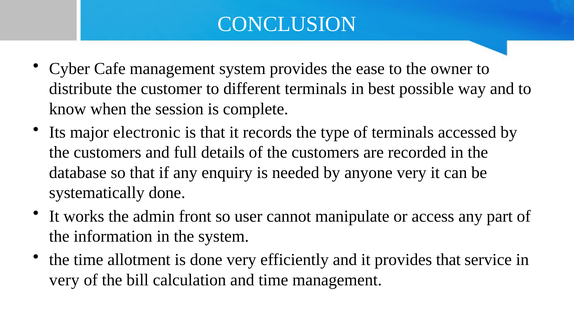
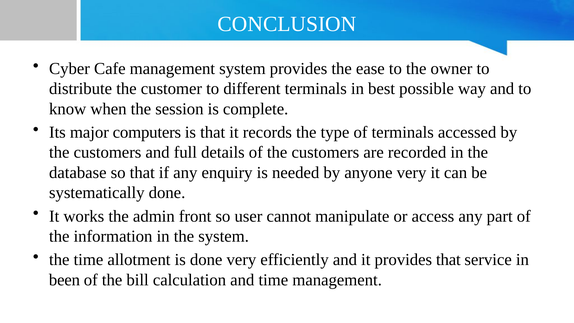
electronic: electronic -> computers
very at (64, 280): very -> been
